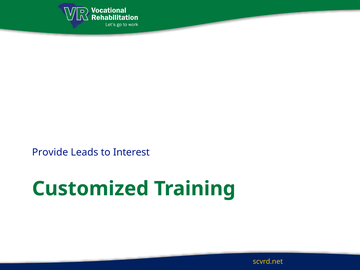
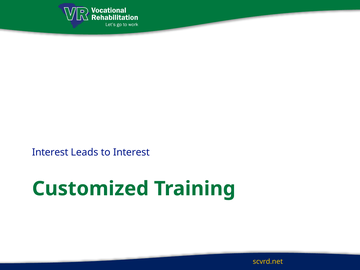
Provide at (50, 152): Provide -> Interest
